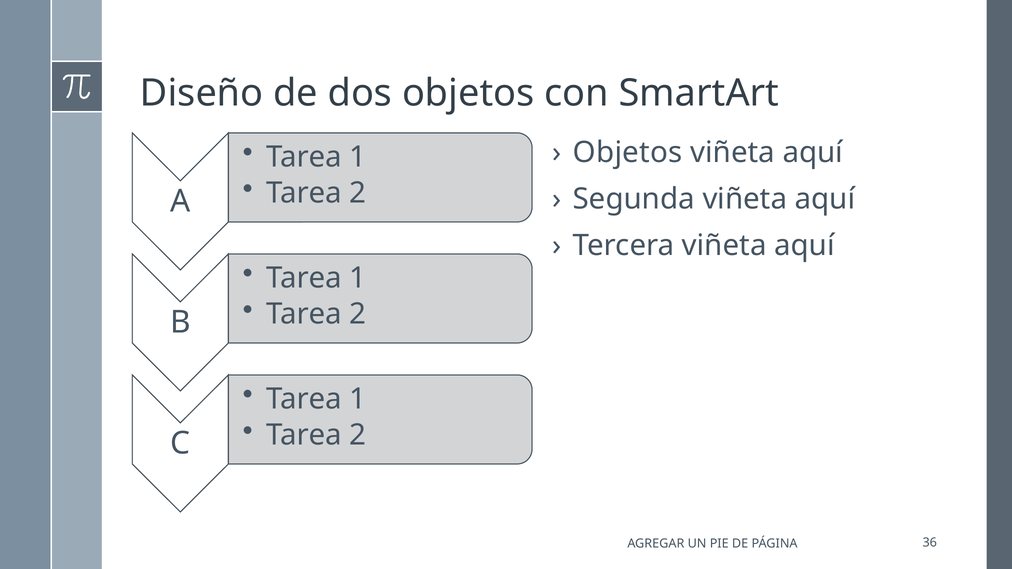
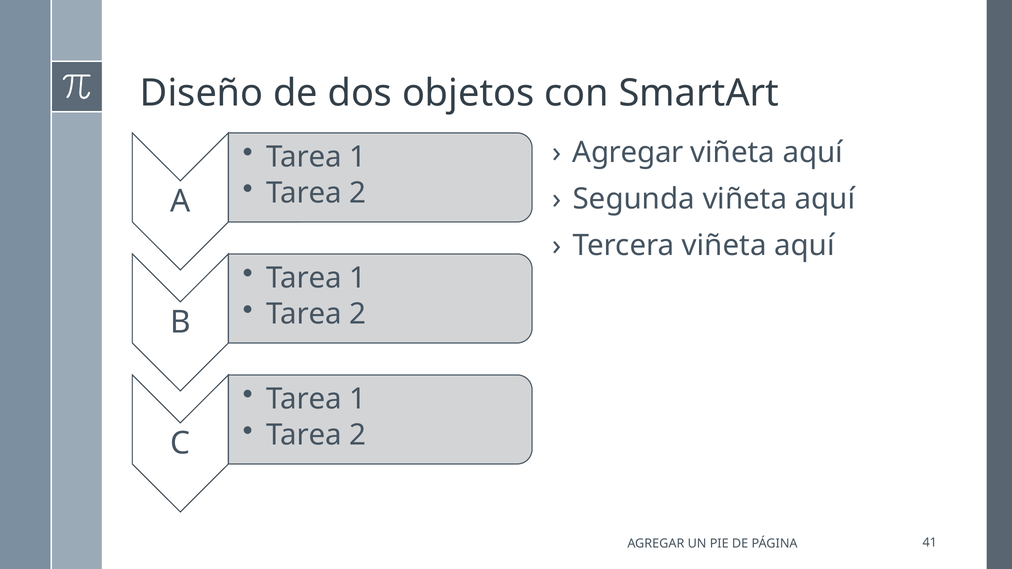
Objetos at (628, 152): Objetos -> Agregar
36: 36 -> 41
